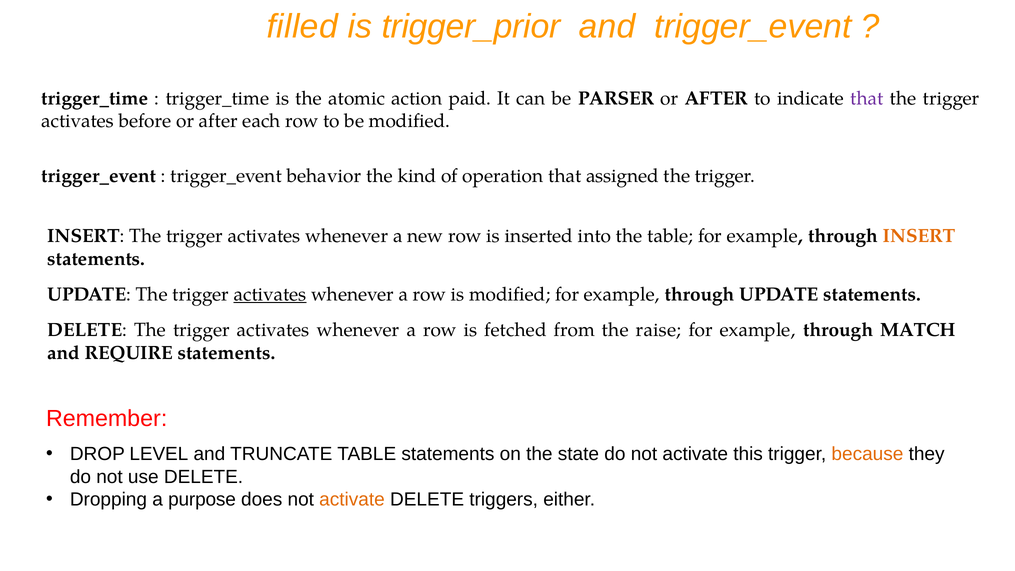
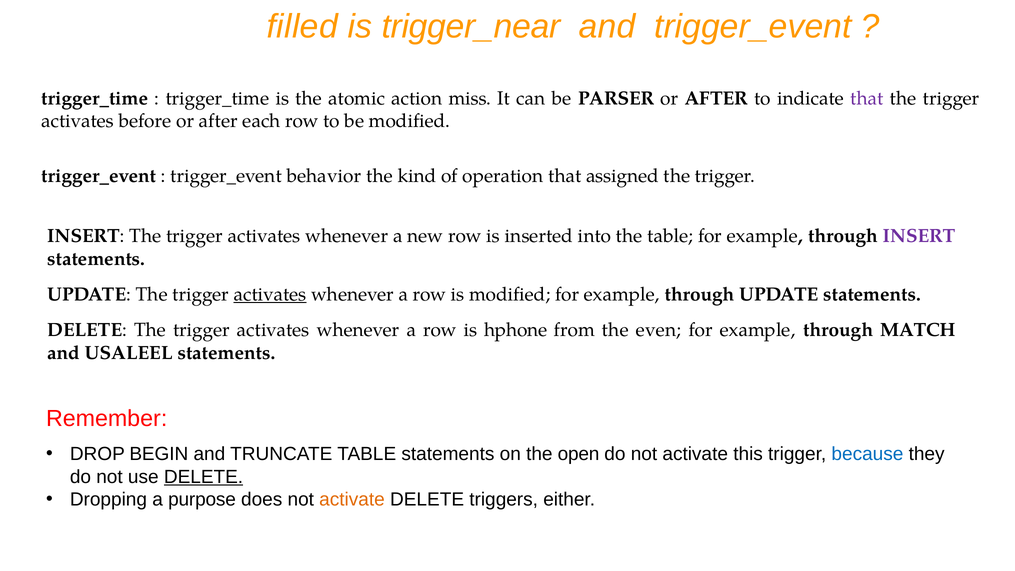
trigger_prior: trigger_prior -> trigger_near
paid: paid -> miss
INSERT at (919, 236) colour: orange -> purple
fetched: fetched -> hphone
raise: raise -> even
REQUIRE: REQUIRE -> USALEEL
LEVEL: LEVEL -> BEGIN
state: state -> open
because colour: orange -> blue
DELETE at (204, 477) underline: none -> present
